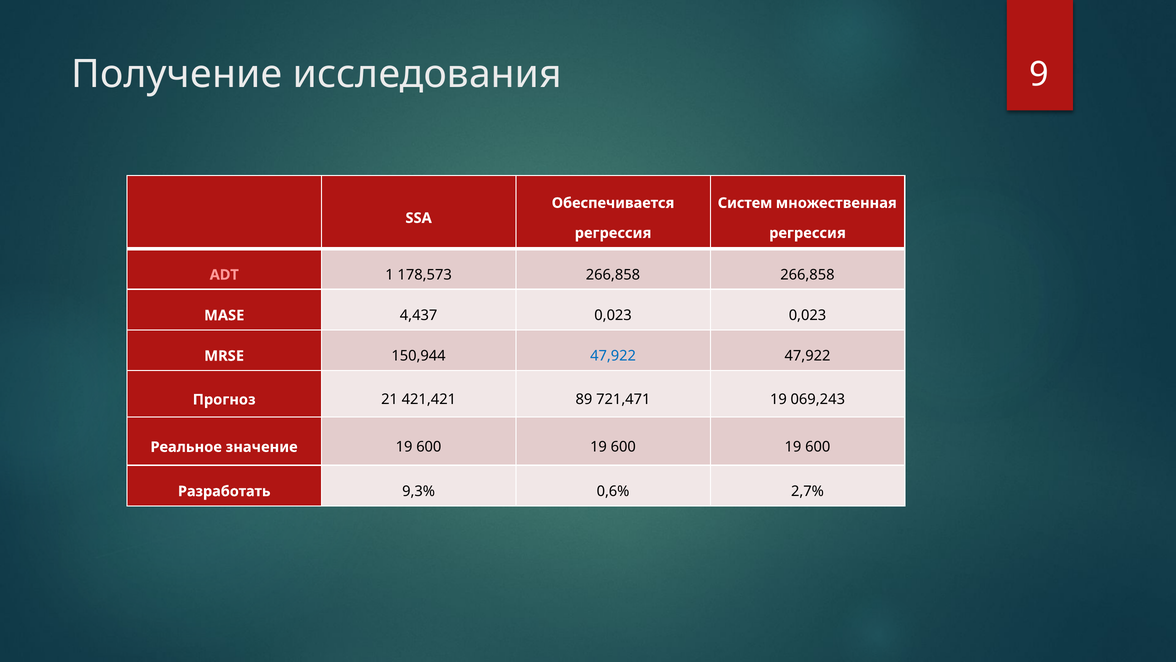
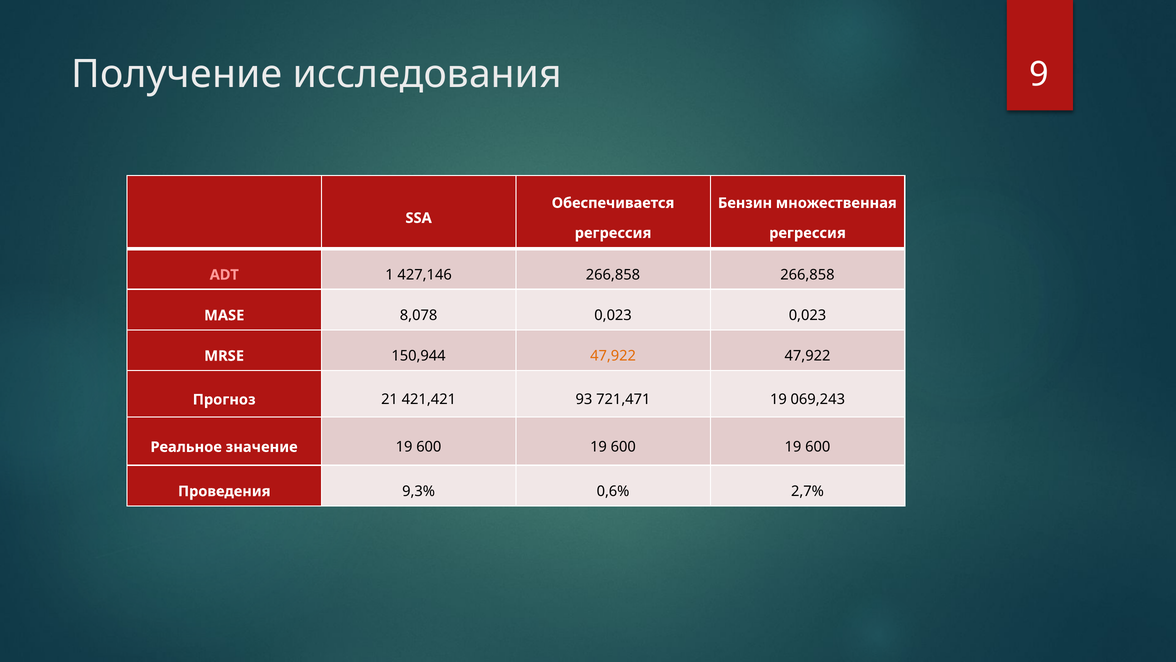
Систем: Систем -> Бензин
178,573: 178,573 -> 427,146
4,437: 4,437 -> 8,078
47,922 at (613, 356) colour: blue -> orange
89: 89 -> 93
Разработать: Разработать -> Проведения
